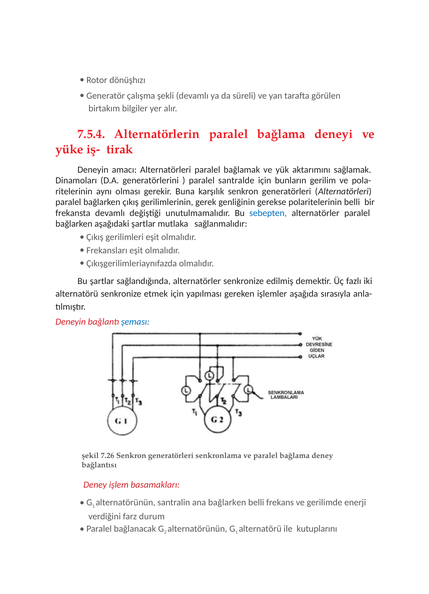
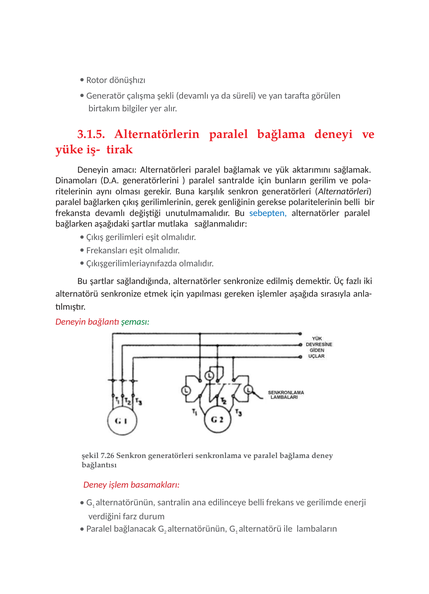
7.5.4: 7.5.4 -> 3.1.5
şeması colour: blue -> green
ana bağlarken: bağlarken -> edilinceye
kutuplarını: kutuplarını -> lambaların
